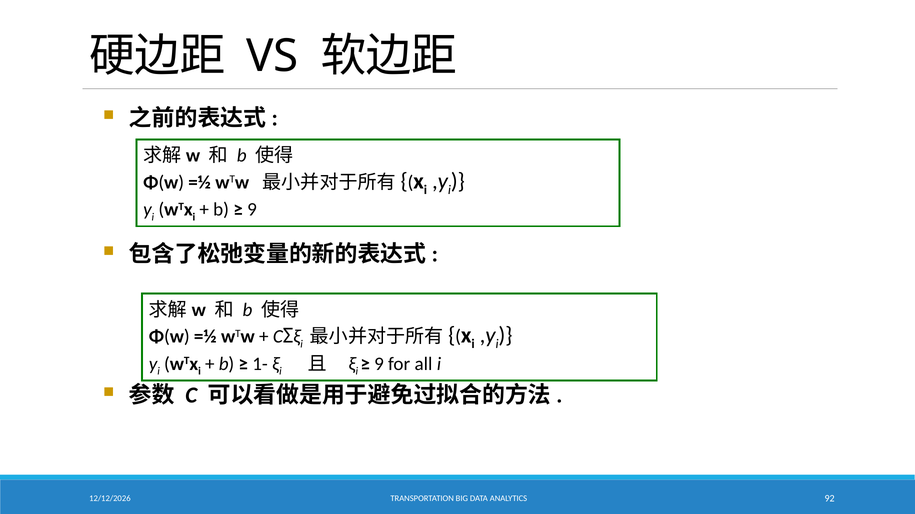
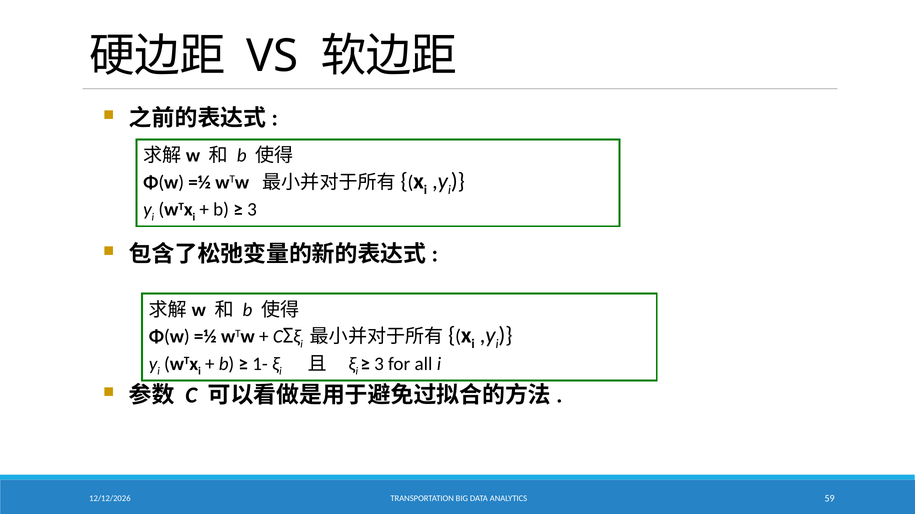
9 at (252, 210): 9 -> 3
9 at (379, 364): 9 -> 3
92: 92 -> 59
